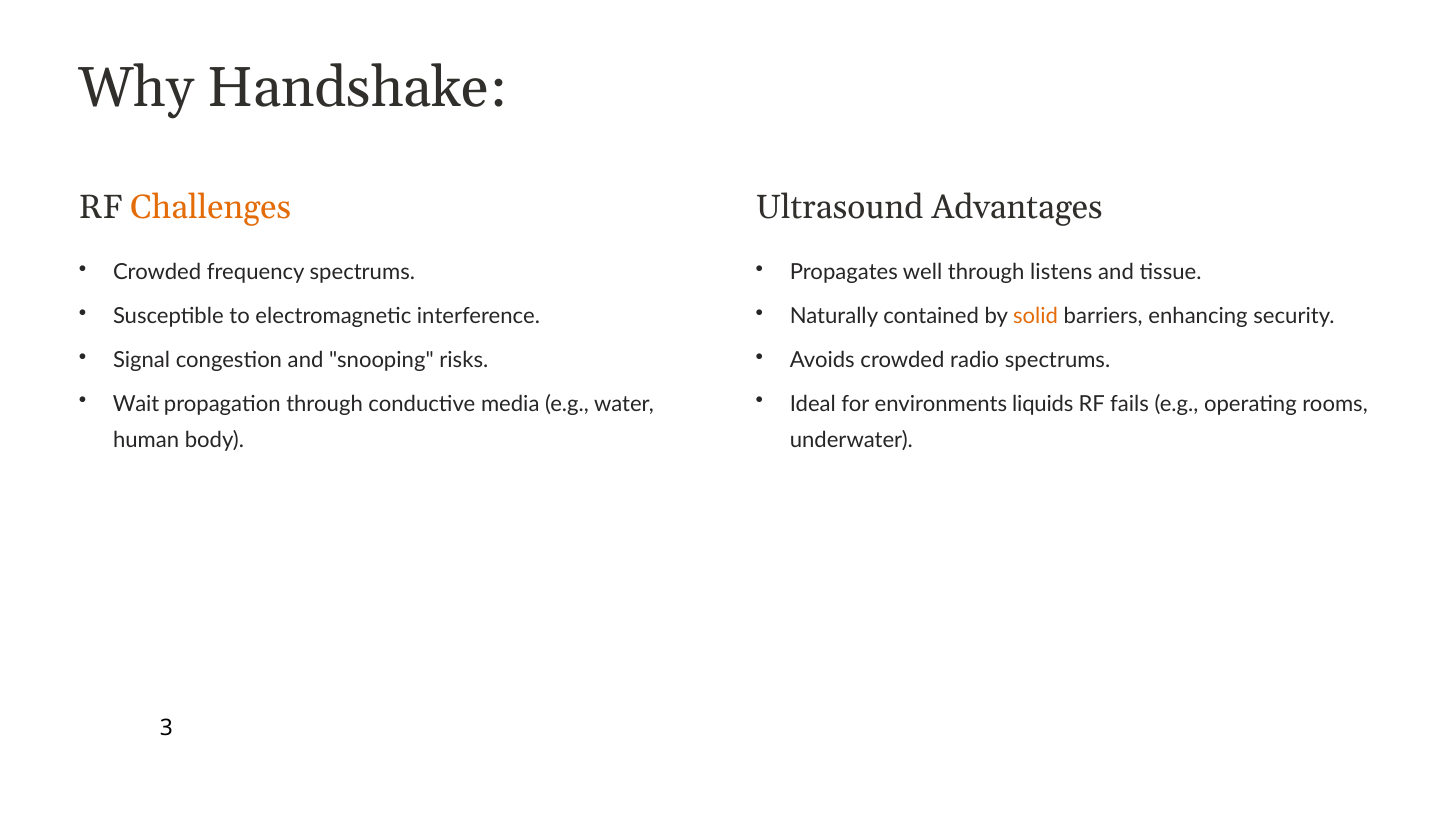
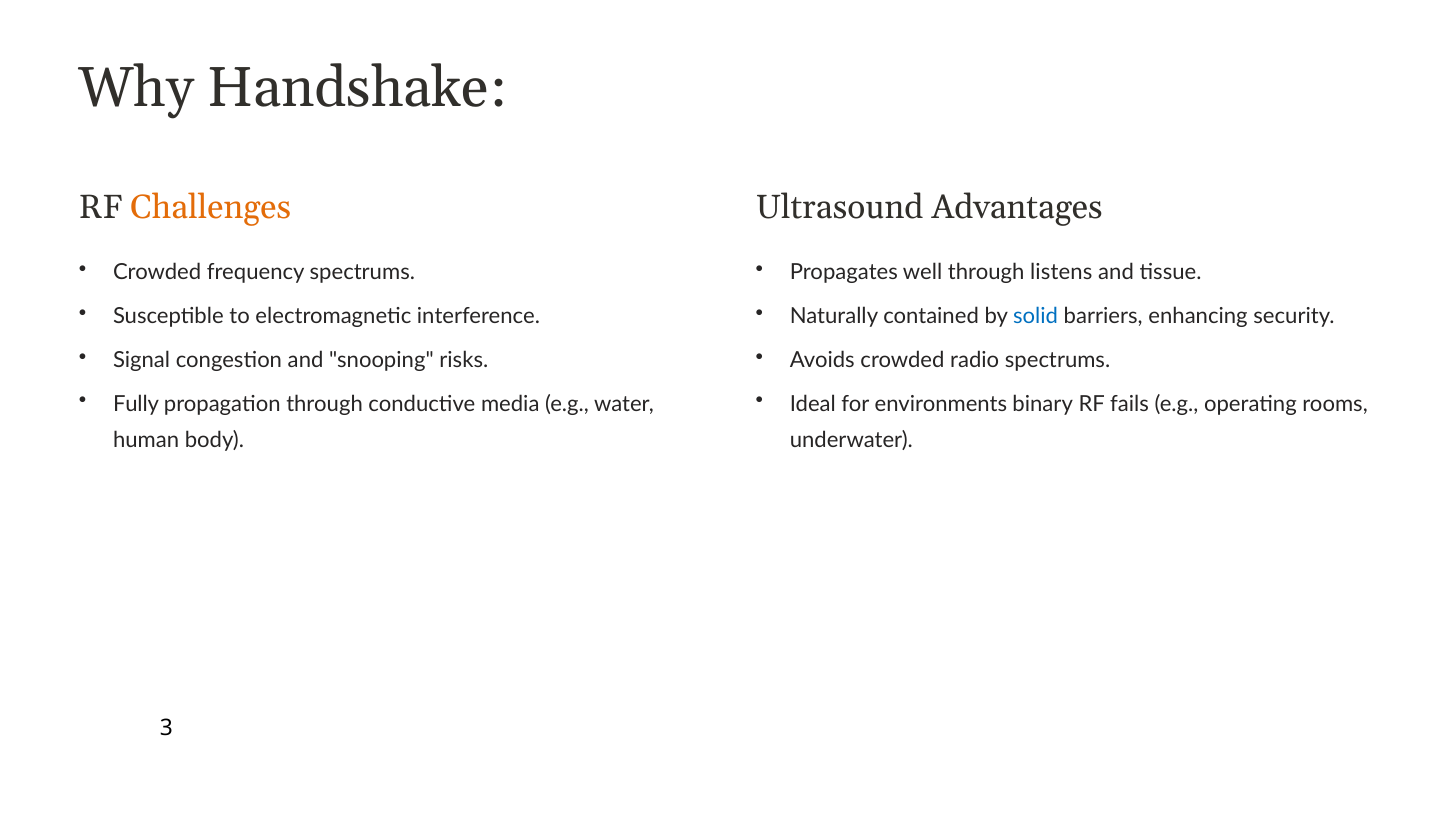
solid colour: orange -> blue
Wait: Wait -> Fully
liquids: liquids -> binary
